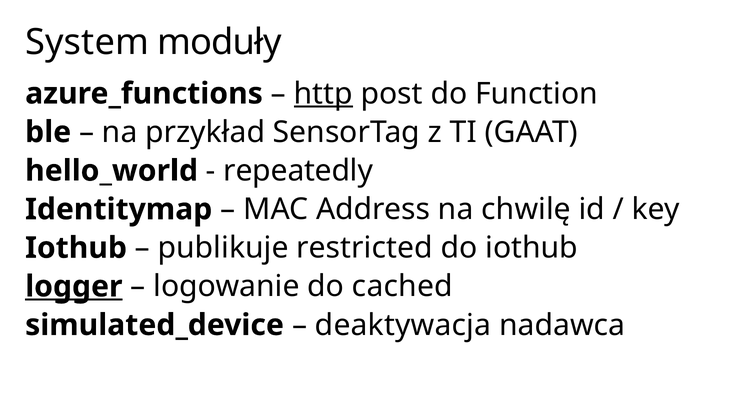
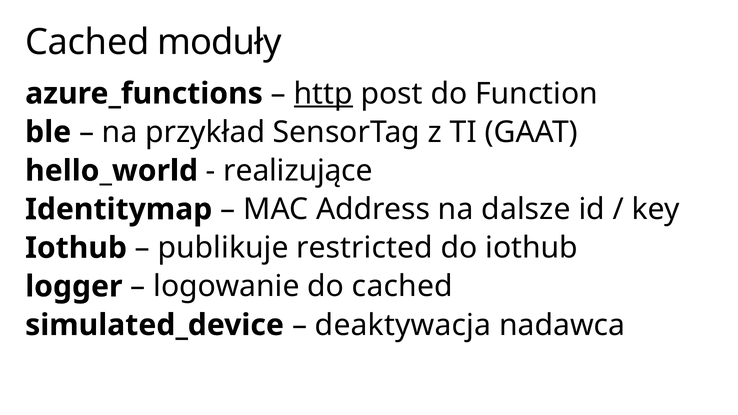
System at (87, 42): System -> Cached
repeatedly: repeatedly -> realizujące
chwilę: chwilę -> dalsze
logger underline: present -> none
